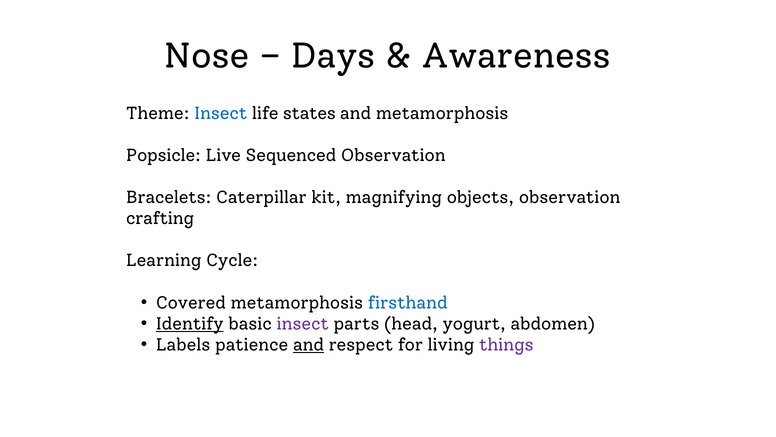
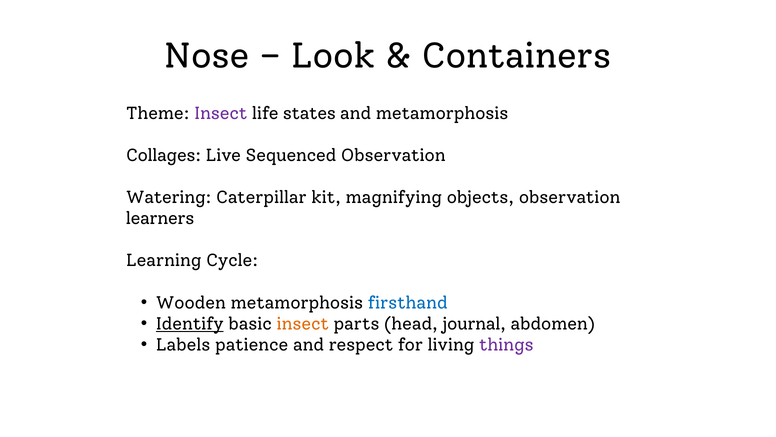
Days: Days -> Look
Awareness: Awareness -> Containers
Insect at (221, 113) colour: blue -> purple
Popsicle: Popsicle -> Collages
Bracelets: Bracelets -> Watering
crafting: crafting -> learners
Covered: Covered -> Wooden
insect at (303, 323) colour: purple -> orange
yogurt: yogurt -> journal
and at (309, 345) underline: present -> none
